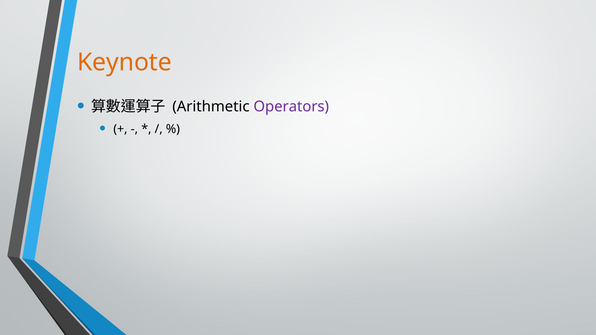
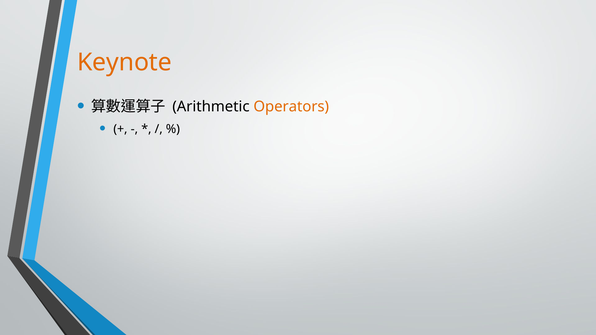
Operators colour: purple -> orange
